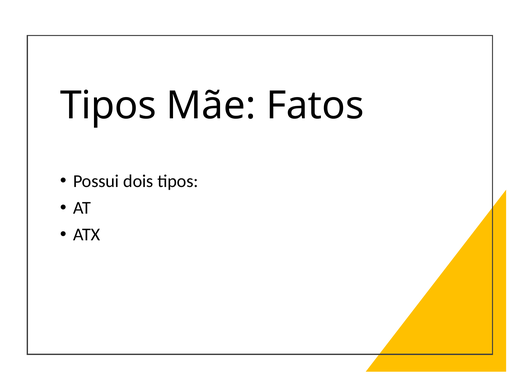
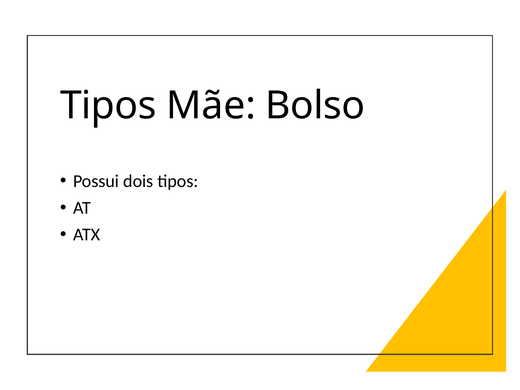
Fatos: Fatos -> Bolso
